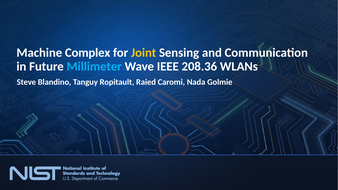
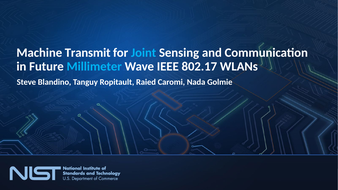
Complex: Complex -> Transmit
Joint colour: yellow -> light blue
208.36: 208.36 -> 802.17
